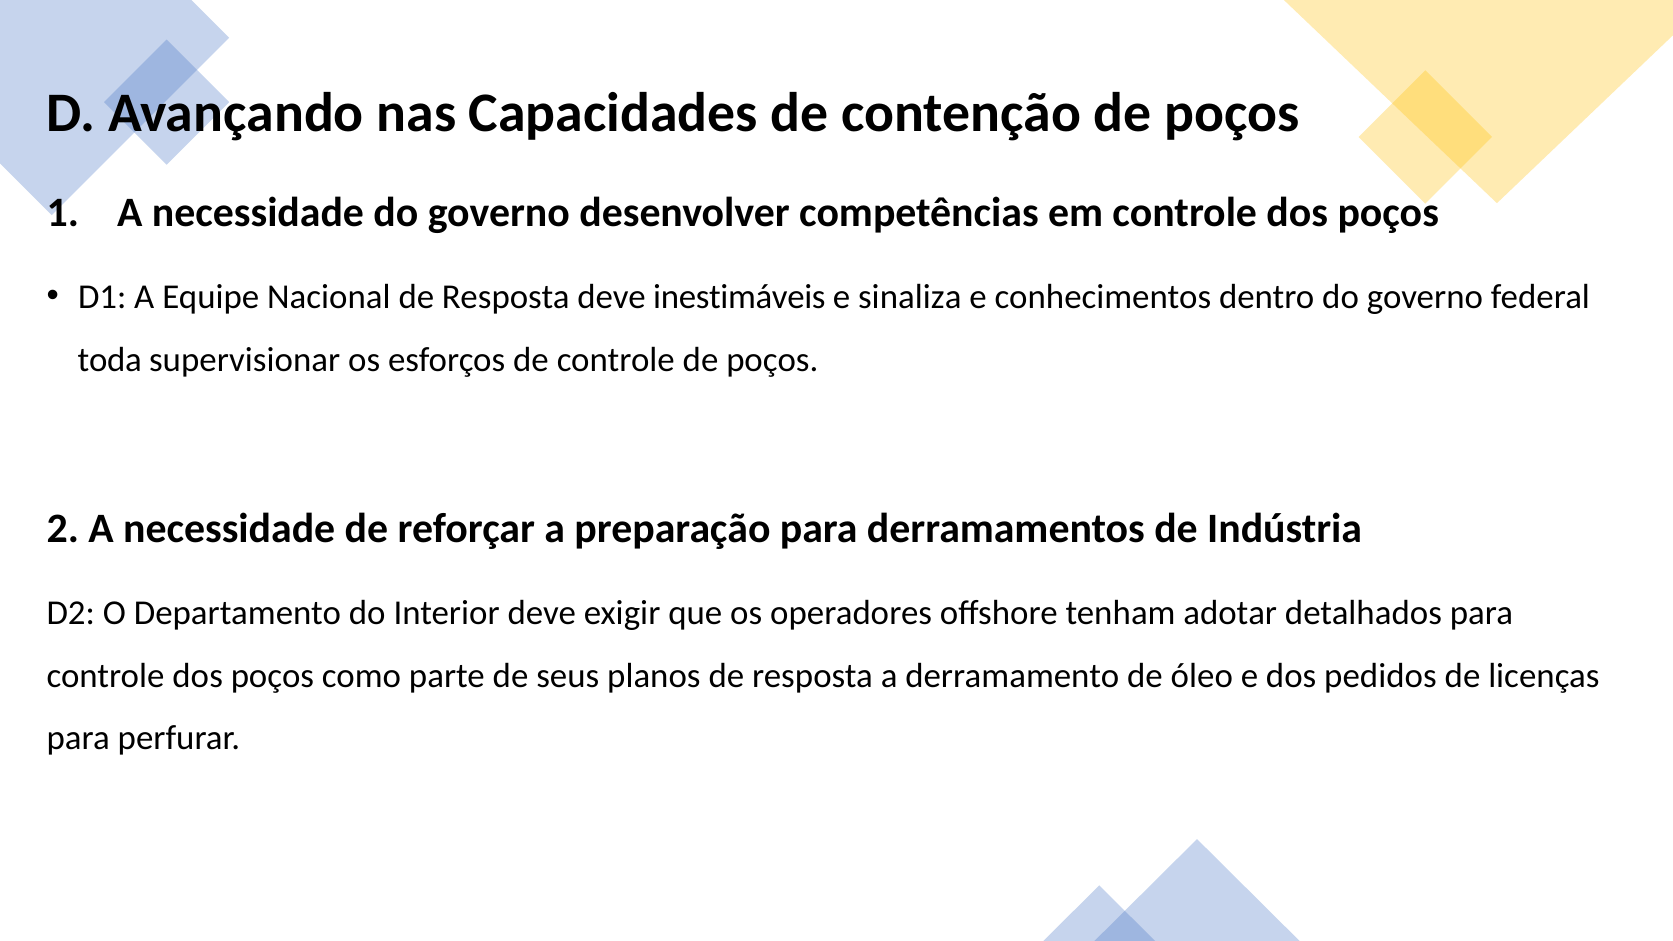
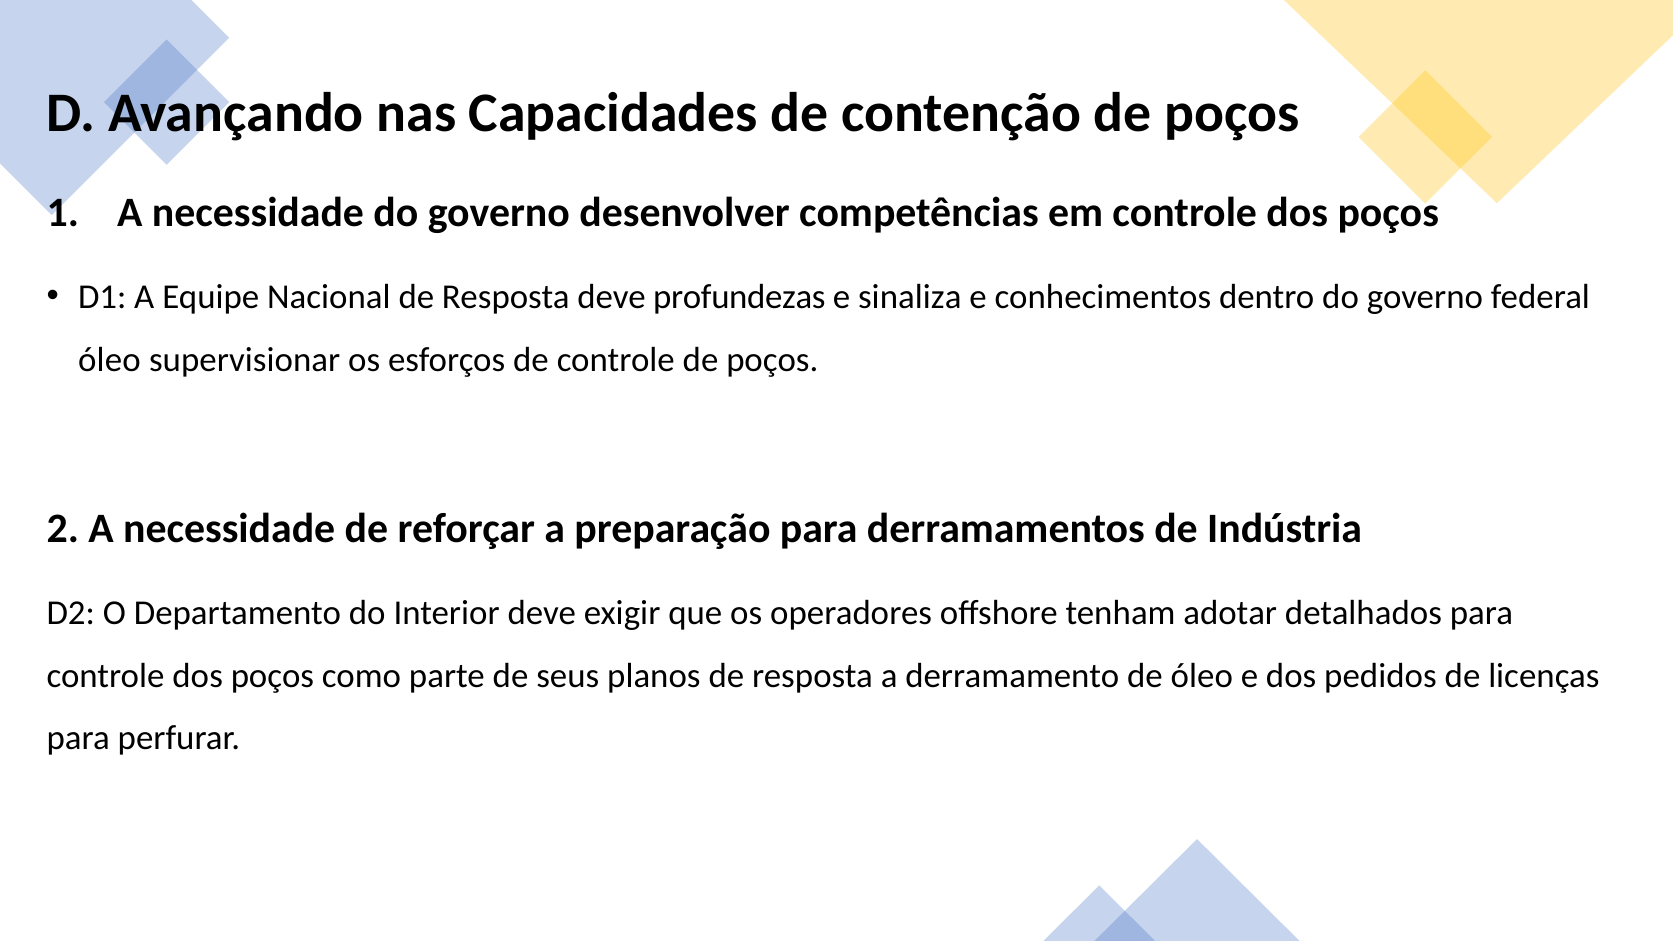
inestimáveis: inestimáveis -> profundezas
toda at (110, 360): toda -> óleo
